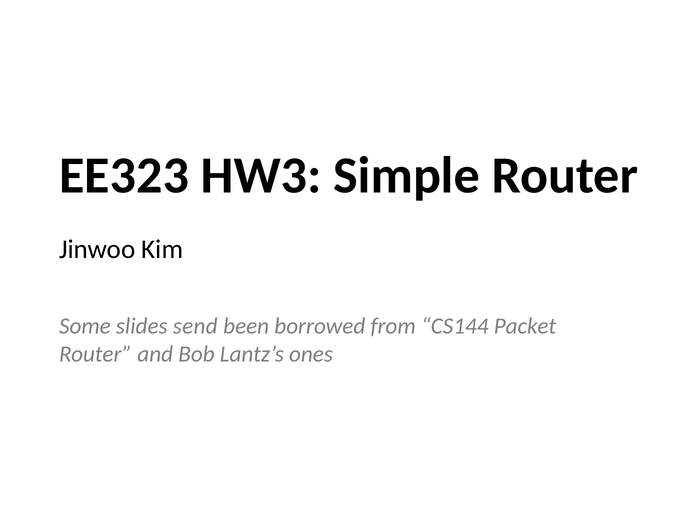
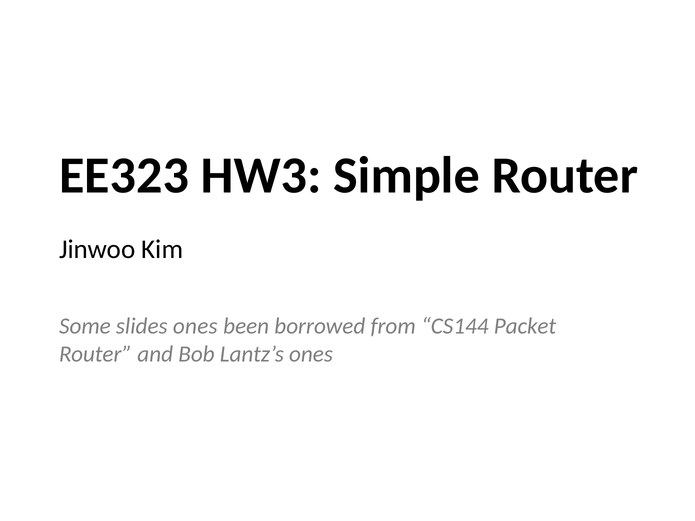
slides send: send -> ones
